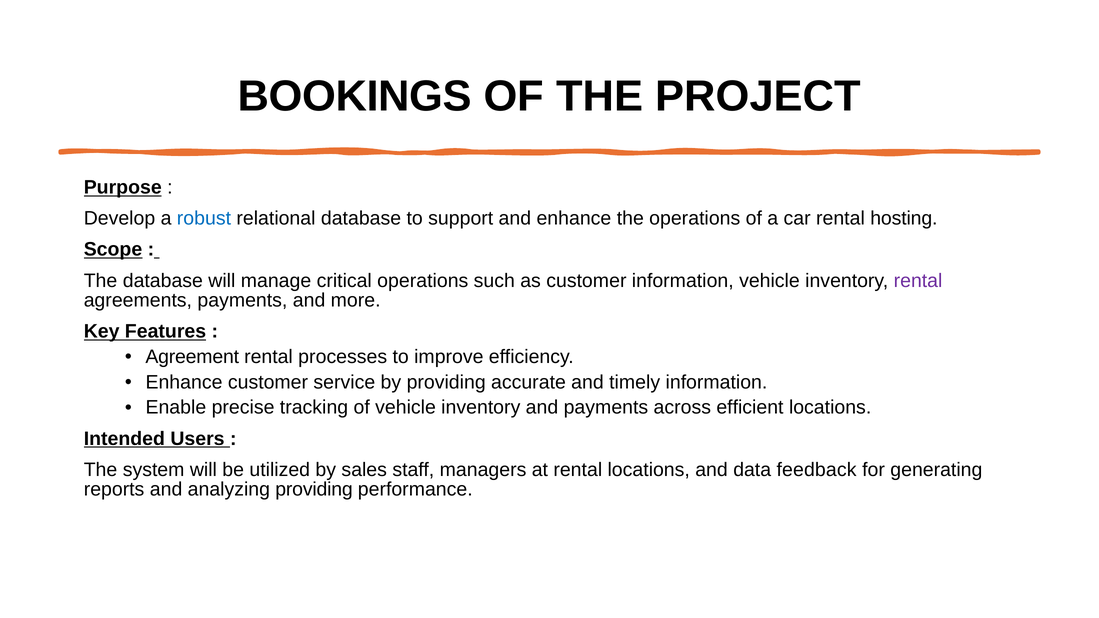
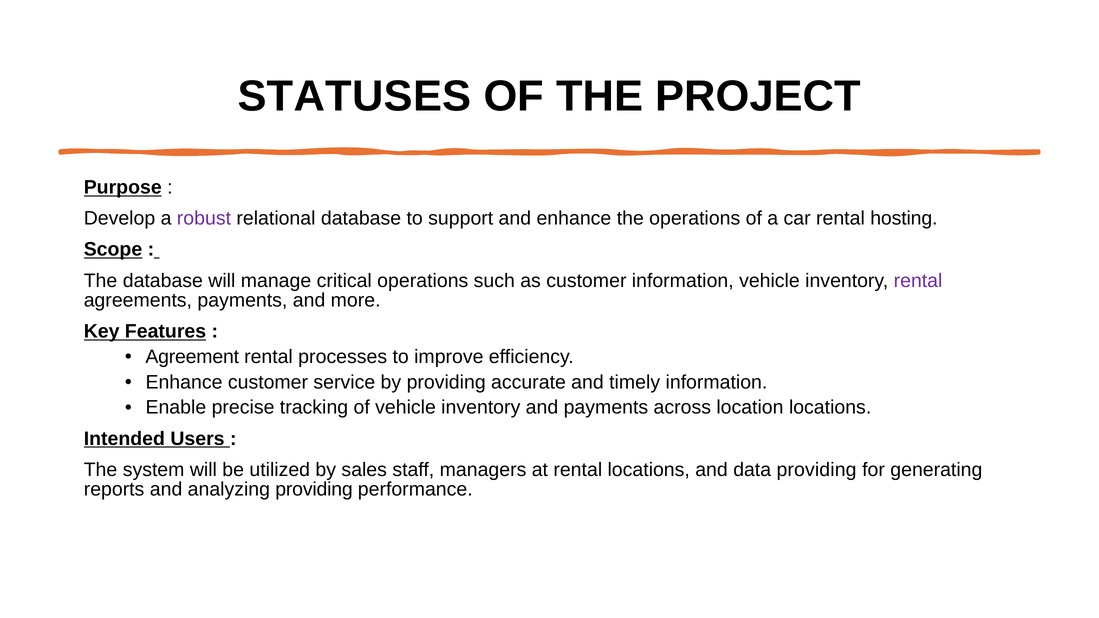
BOOKINGS: BOOKINGS -> STATUSES
robust colour: blue -> purple
efficient: efficient -> location
data feedback: feedback -> providing
